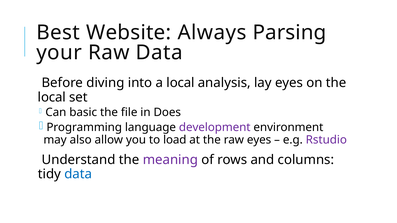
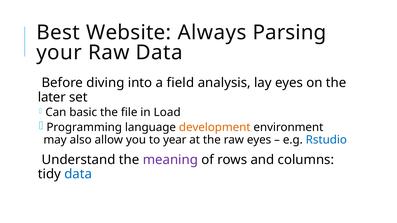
a local: local -> field
local at (52, 97): local -> later
Does: Does -> Load
development colour: purple -> orange
load: load -> year
Rstudio colour: purple -> blue
